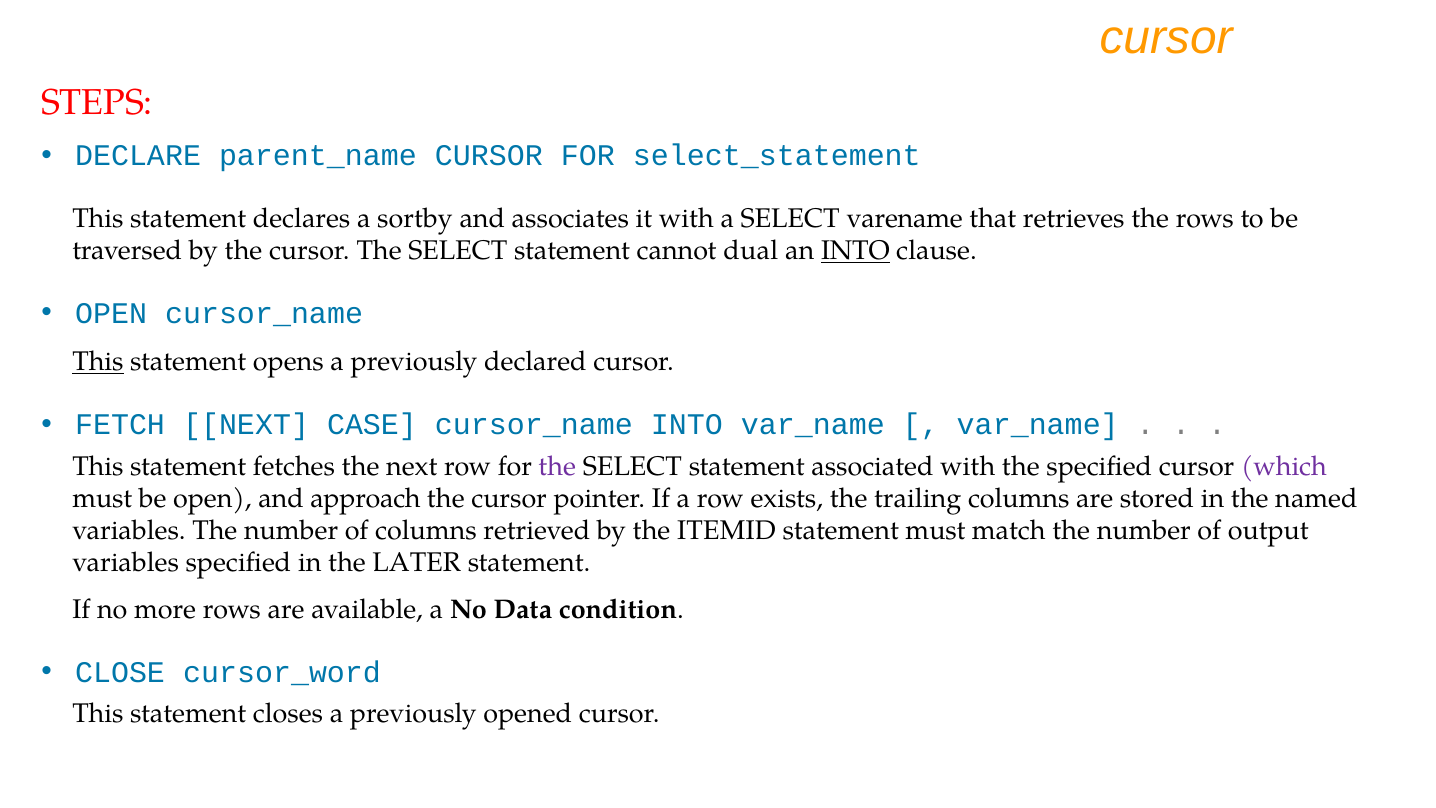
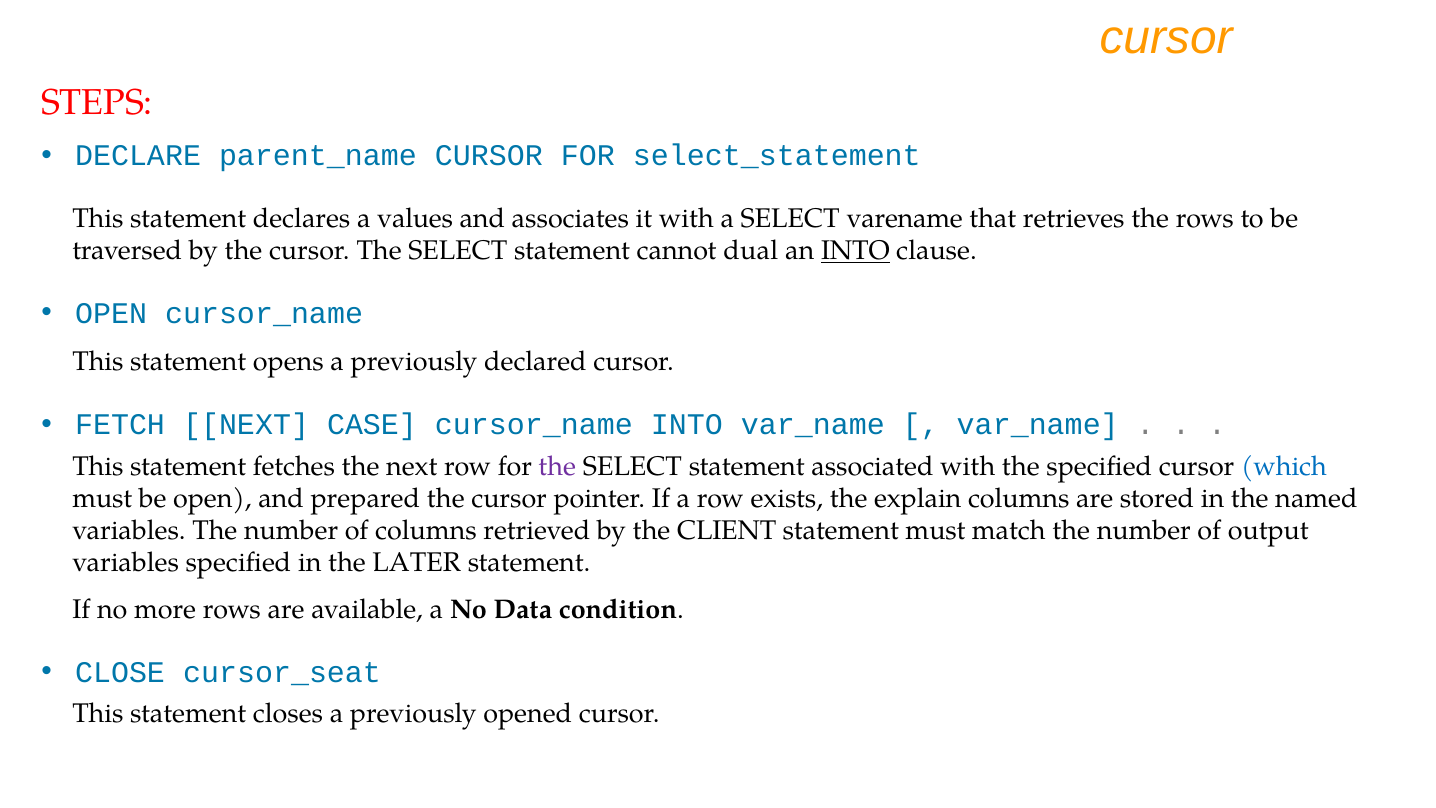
sortby: sortby -> values
This at (98, 362) underline: present -> none
which colour: purple -> blue
approach: approach -> prepared
trailing: trailing -> explain
ITEMID: ITEMID -> CLIENT
cursor_word: cursor_word -> cursor_seat
